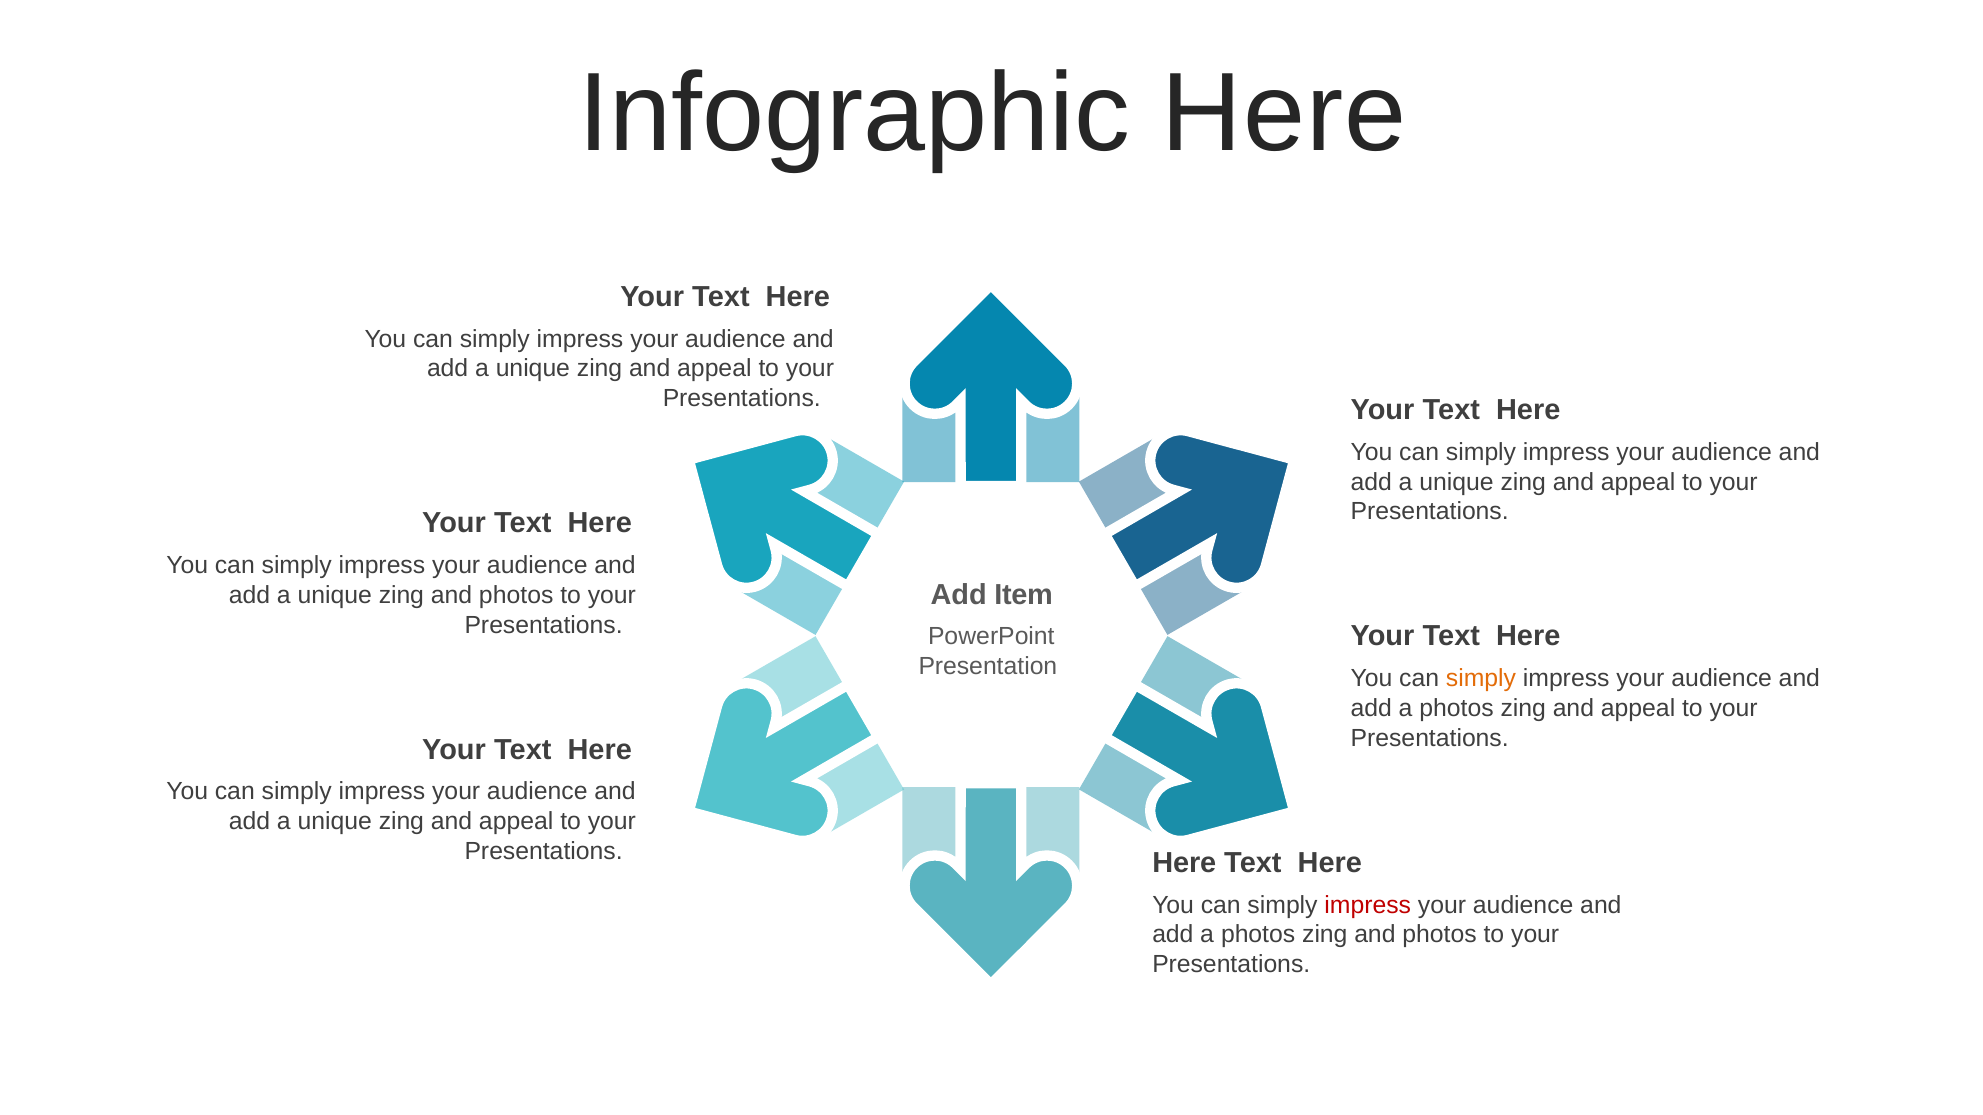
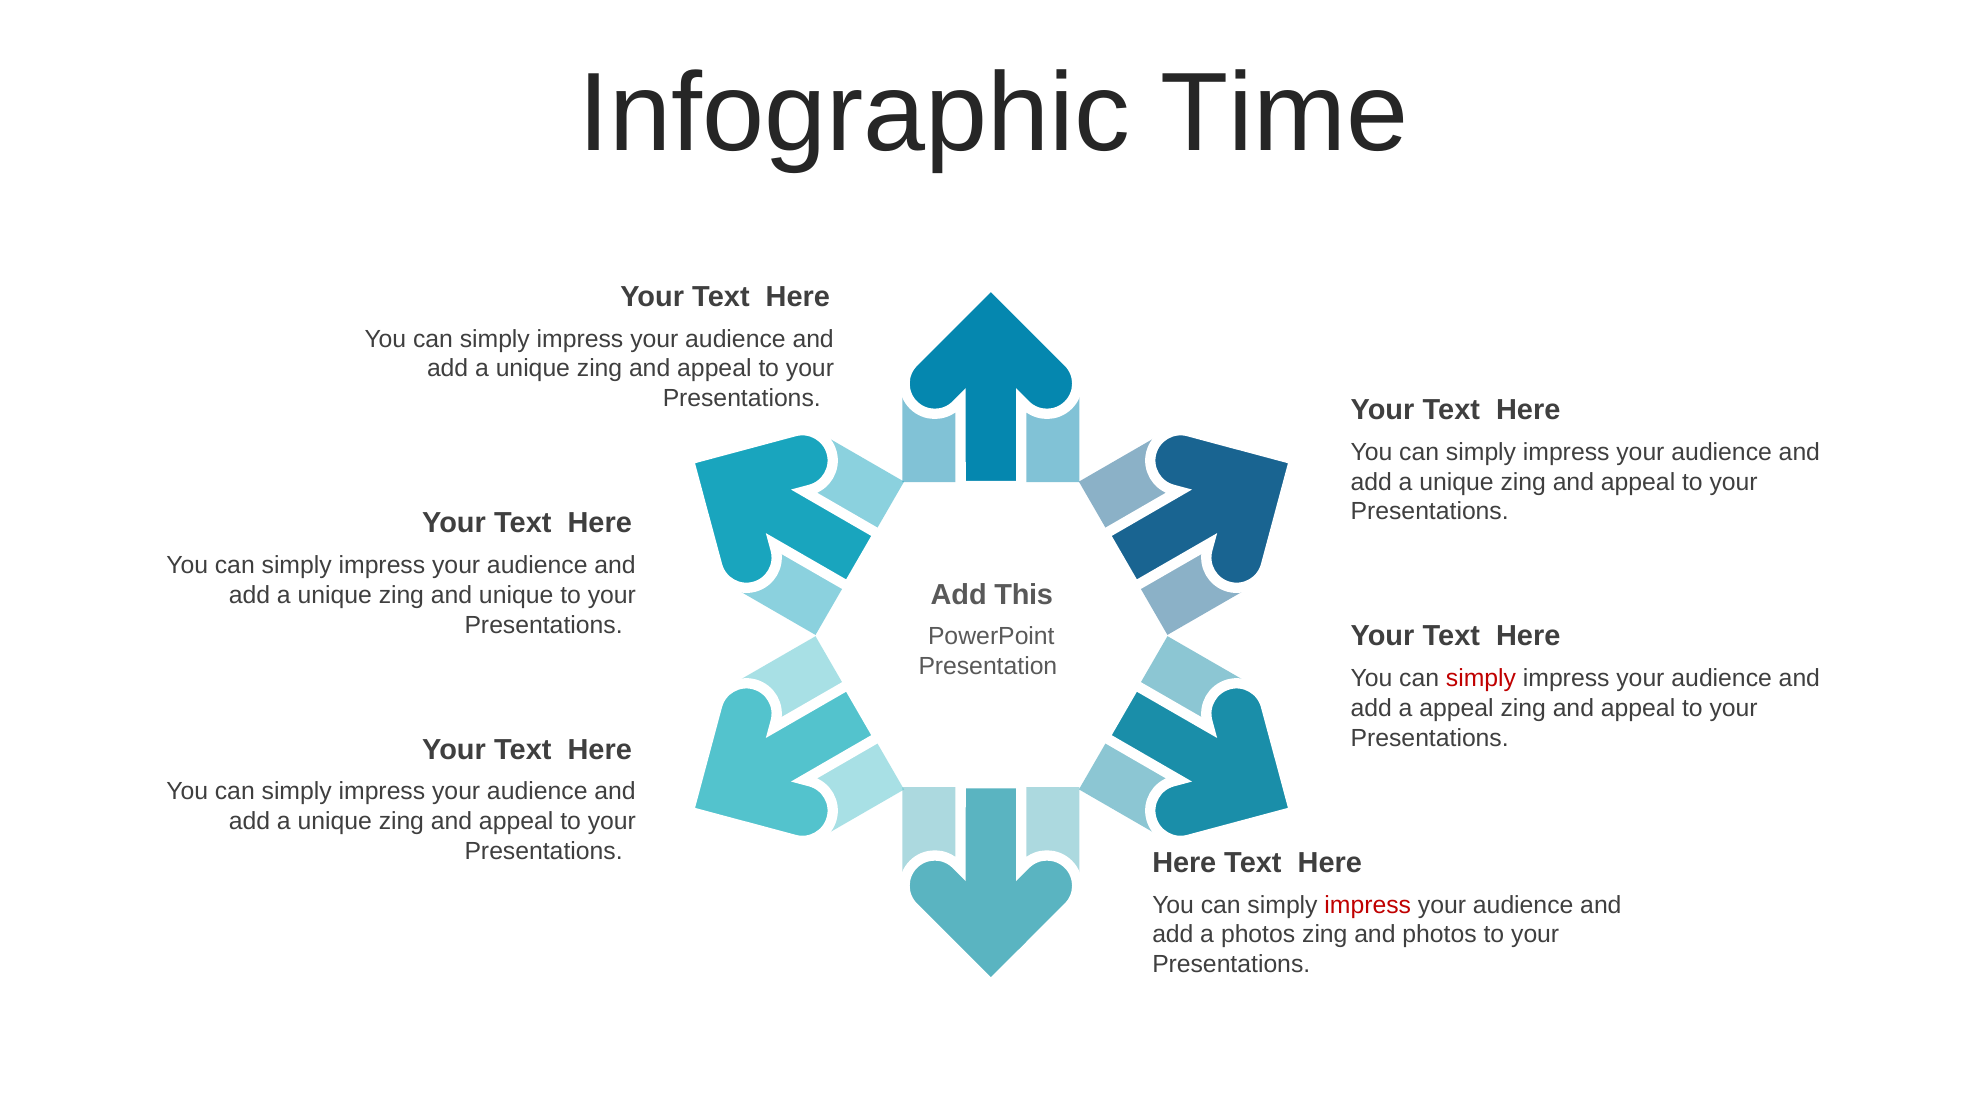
Infographic Here: Here -> Time
Item: Item -> This
unique zing and photos: photos -> unique
simply at (1481, 679) colour: orange -> red
photos at (1457, 709): photos -> appeal
